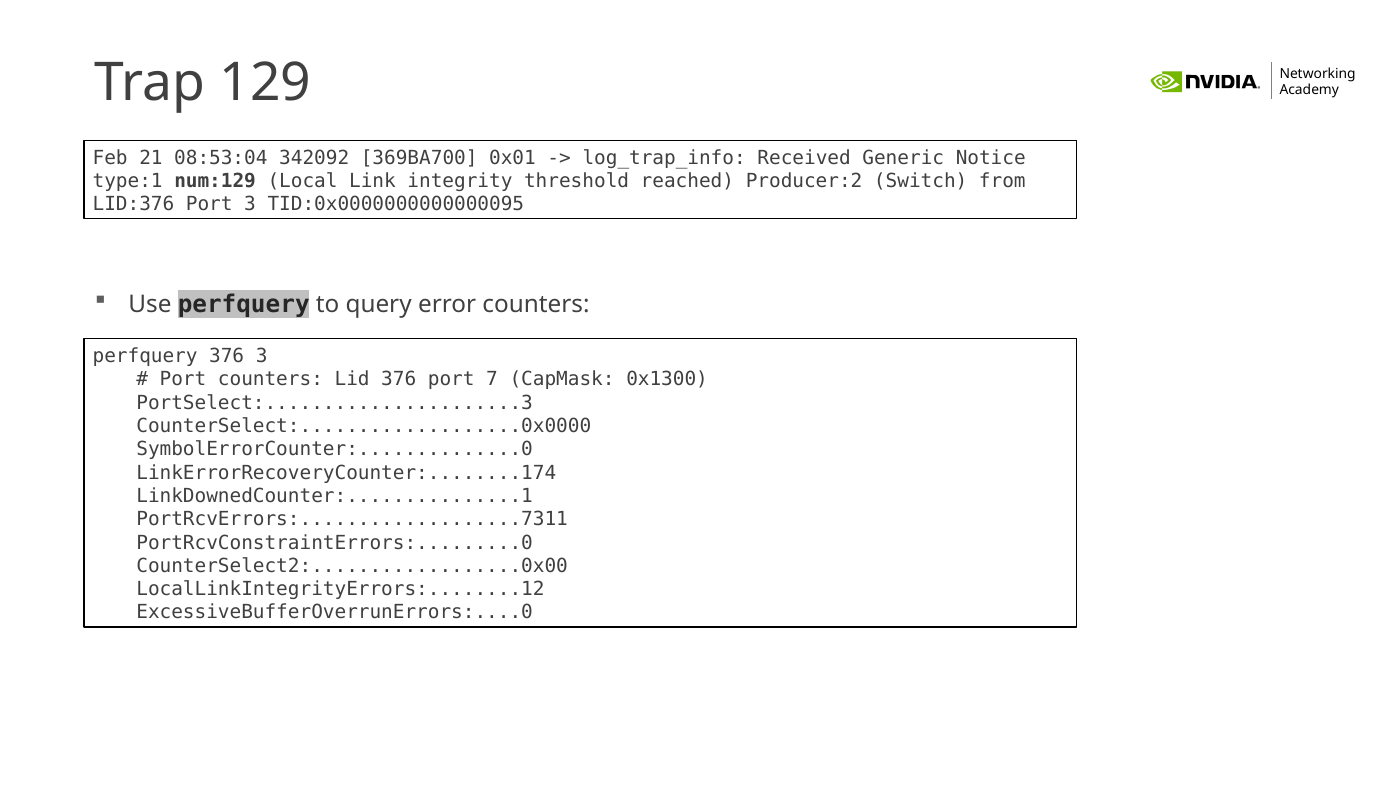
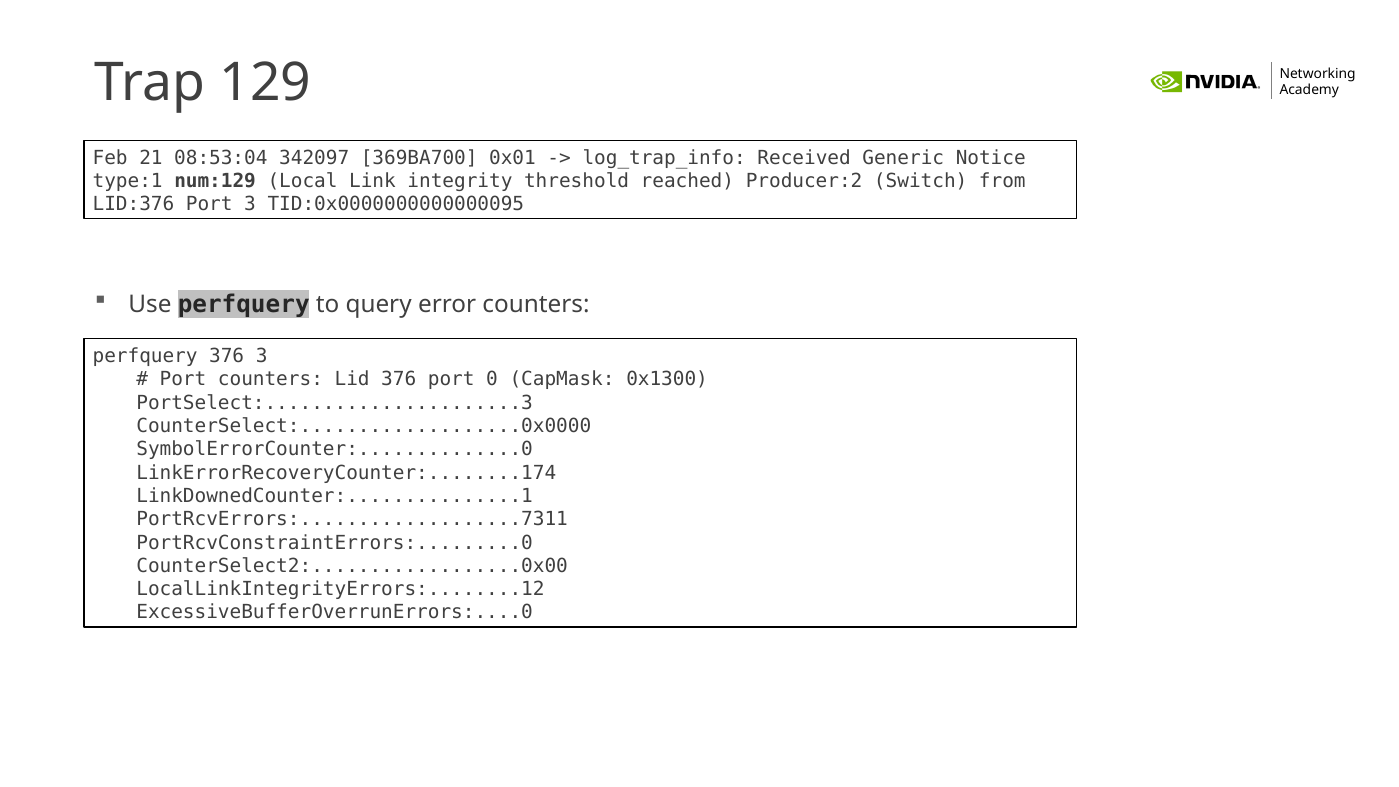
342092: 342092 -> 342097
7: 7 -> 0
